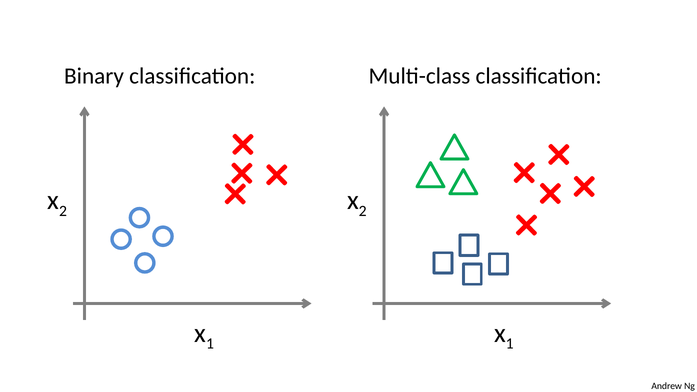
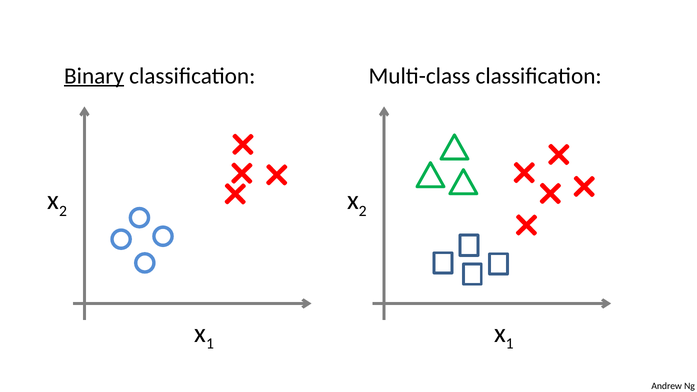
Binary underline: none -> present
